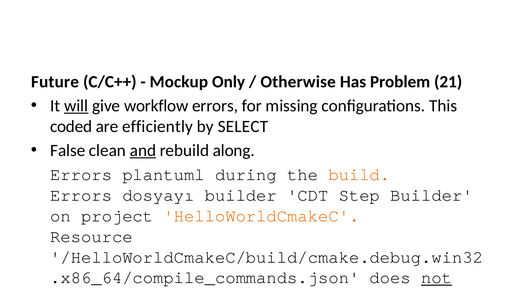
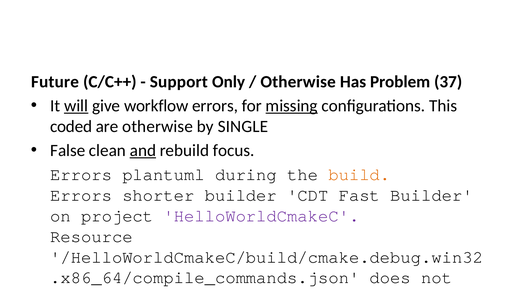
Mockup: Mockup -> Support
21: 21 -> 37
missing underline: none -> present
are efficiently: efficiently -> otherwise
SELECT: SELECT -> SINGLE
along: along -> focus
dosyayı: dosyayı -> shorter
Step: Step -> Fast
HelloWorldCmakeC colour: orange -> purple
not at (437, 277) underline: present -> none
